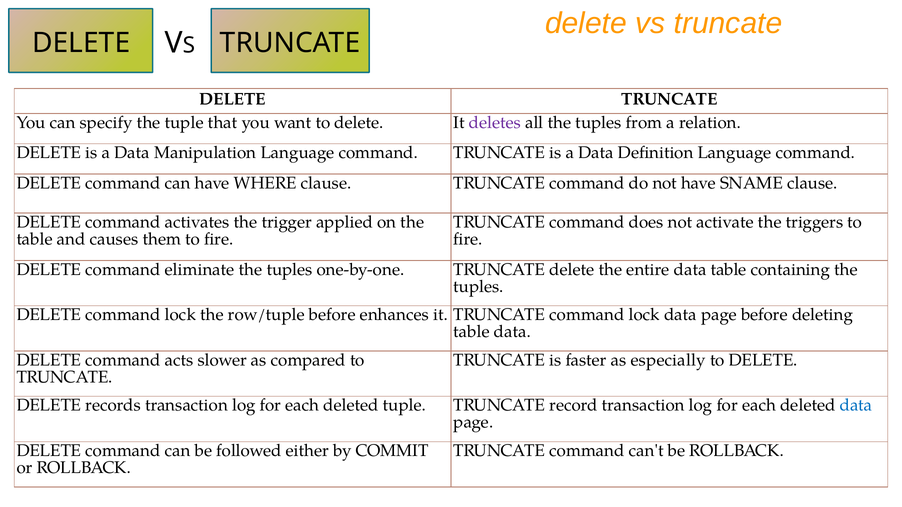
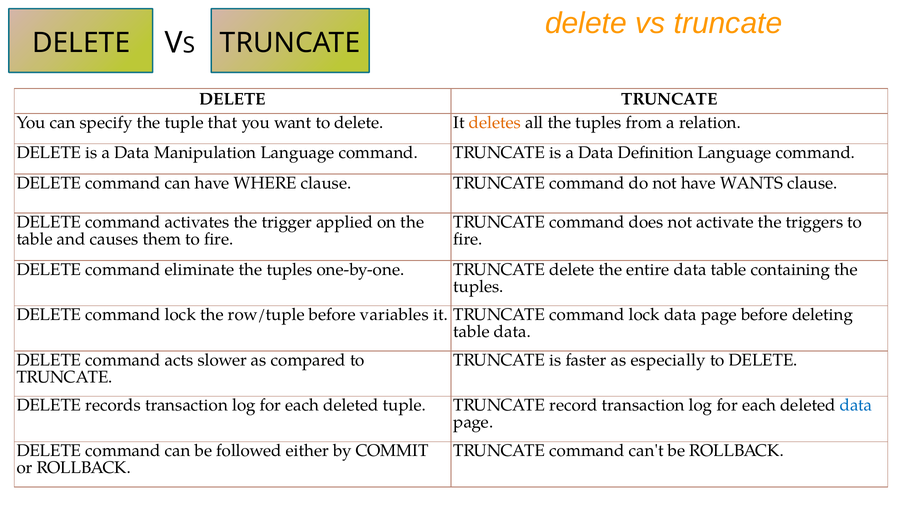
deletes colour: purple -> orange
SNAME: SNAME -> WANTS
enhances: enhances -> variables
